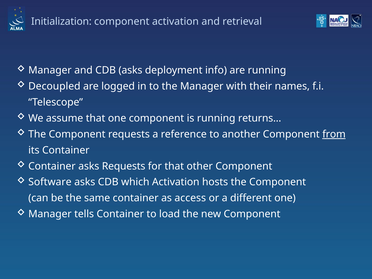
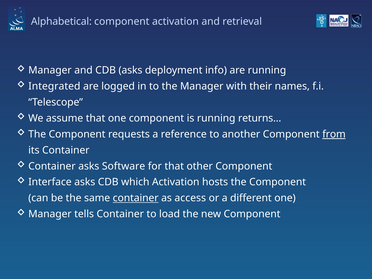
Initialization: Initialization -> Alphabetical
Decoupled: Decoupled -> Integrated
asks Requests: Requests -> Software
Software: Software -> Interface
container at (136, 198) underline: none -> present
